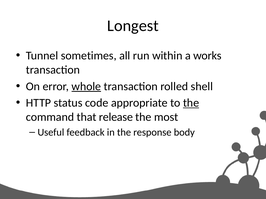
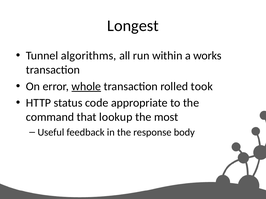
sometimes: sometimes -> algorithms
shell: shell -> took
the at (191, 103) underline: present -> none
release: release -> lookup
